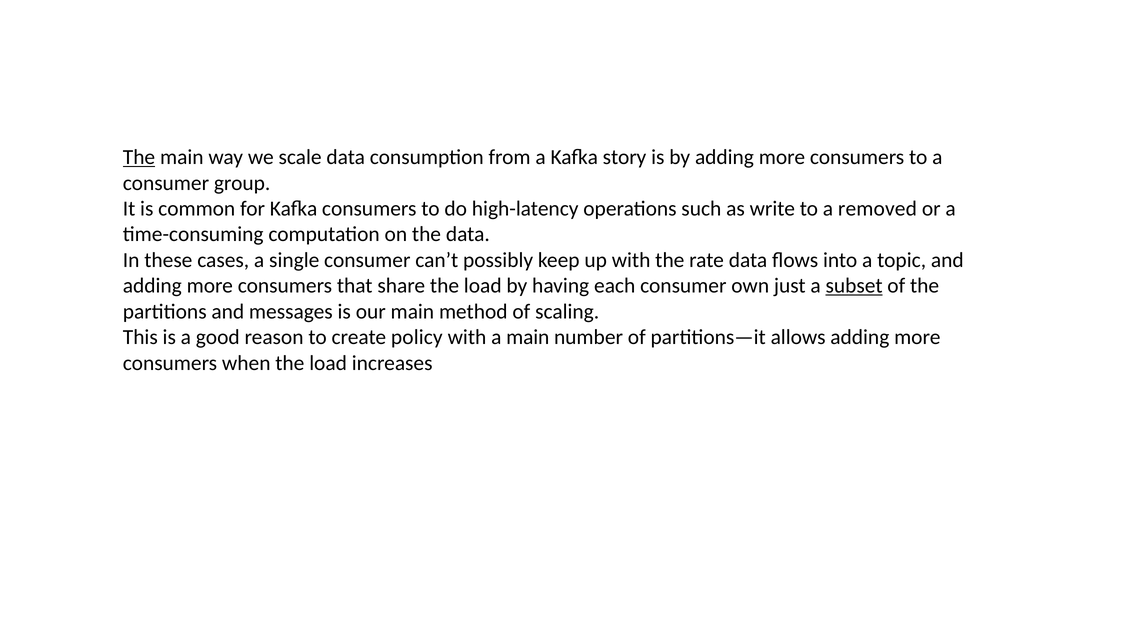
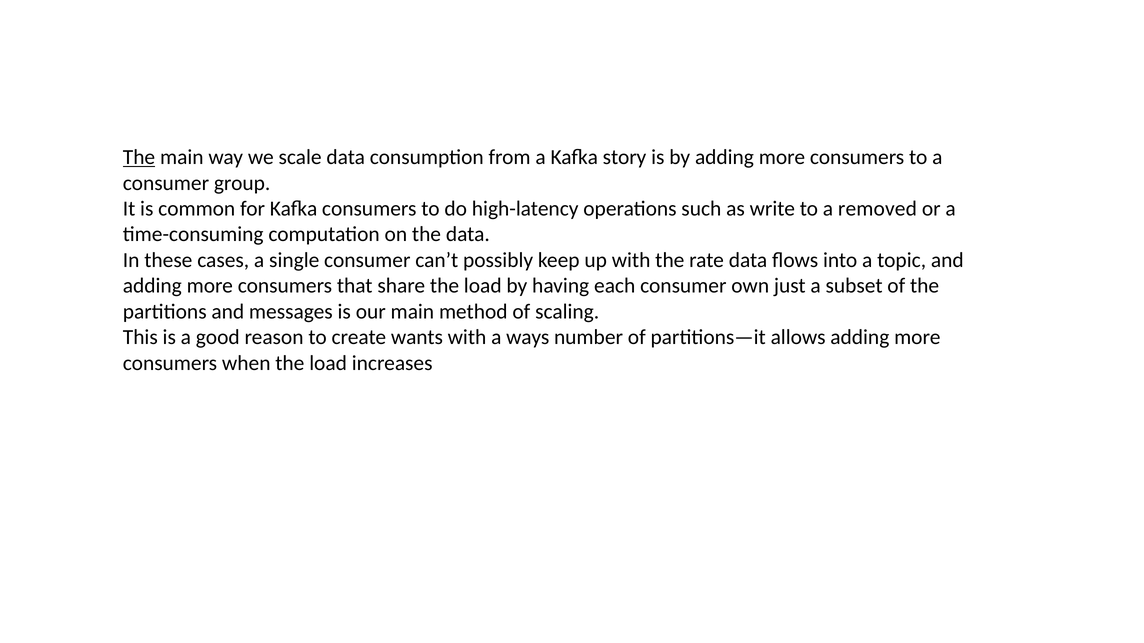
subset underline: present -> none
policy: policy -> wants
a main: main -> ways
